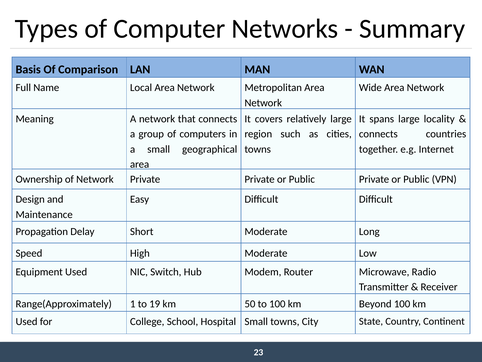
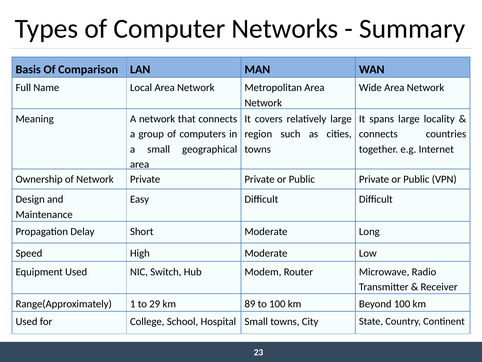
19: 19 -> 29
50: 50 -> 89
